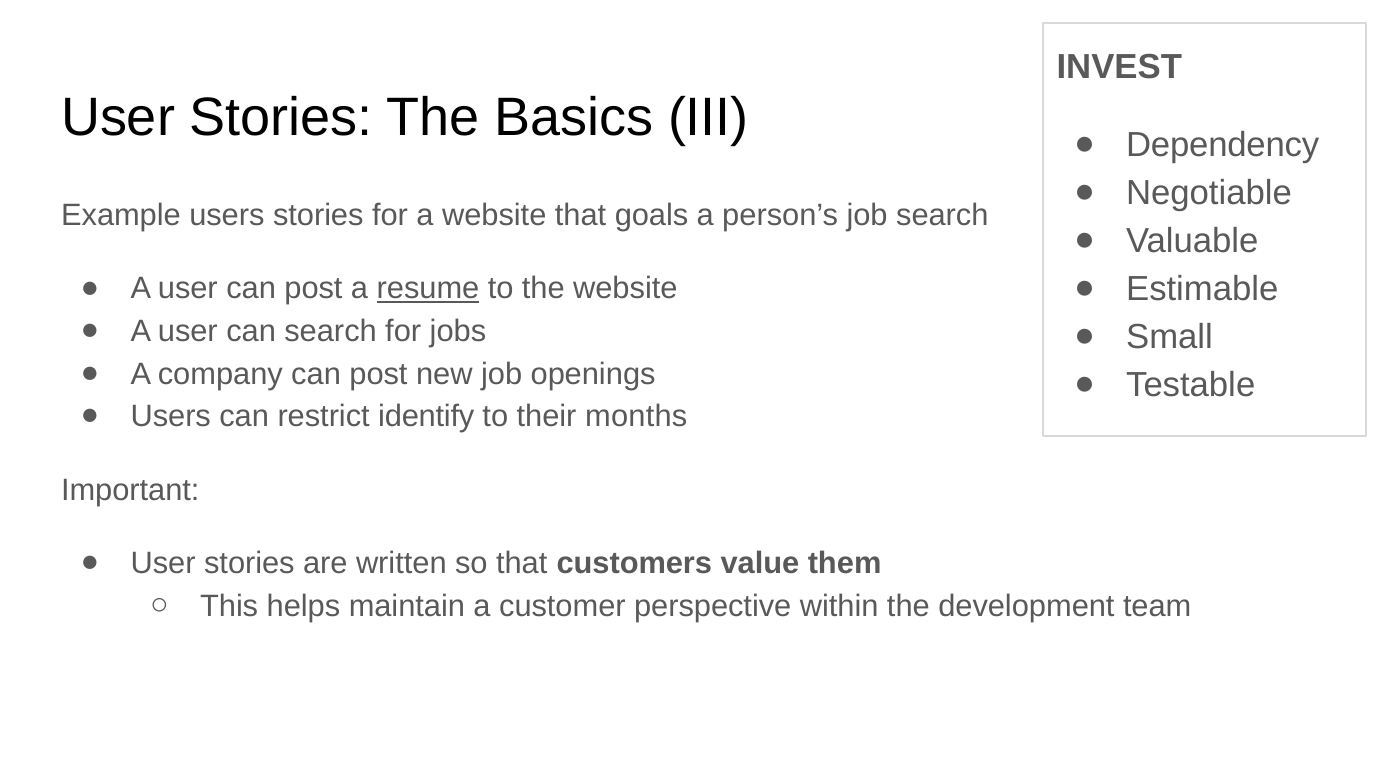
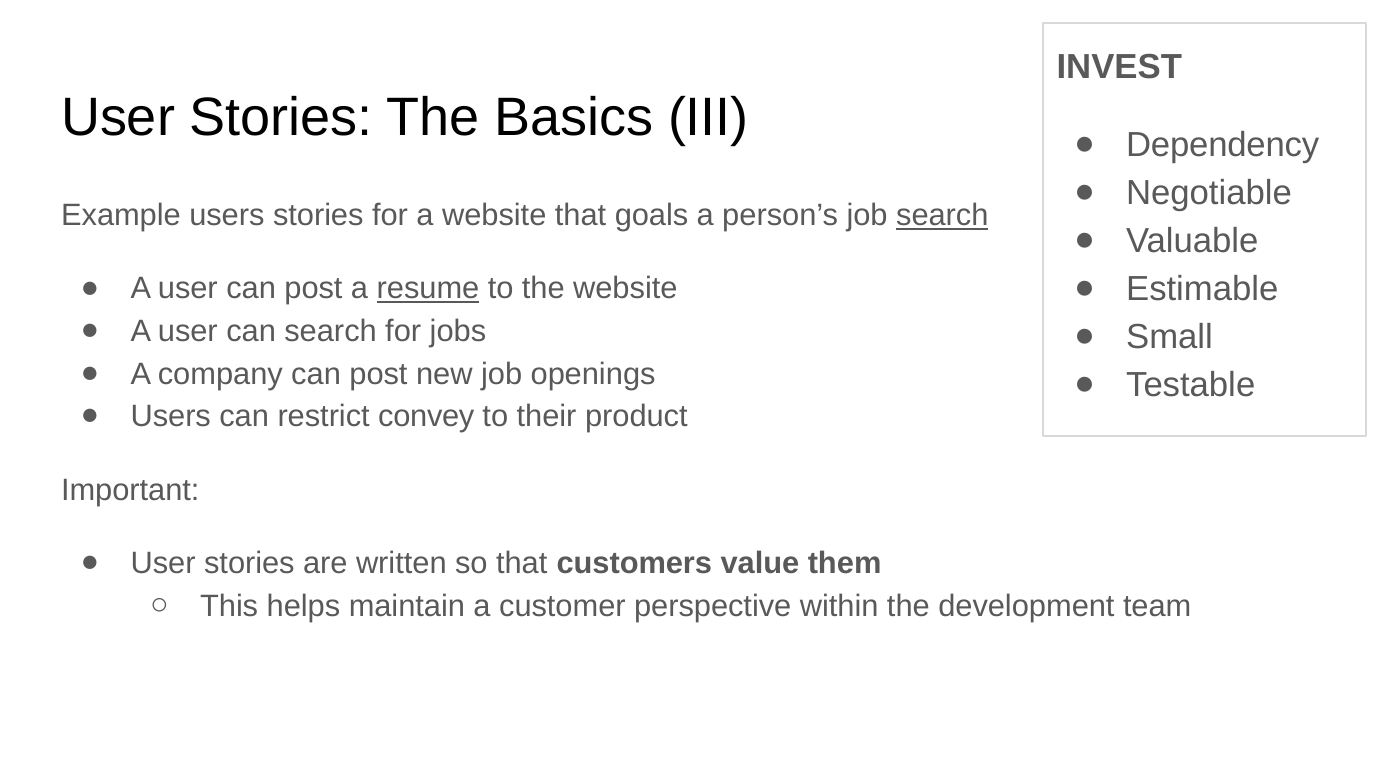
search at (942, 215) underline: none -> present
identify: identify -> convey
months: months -> product
